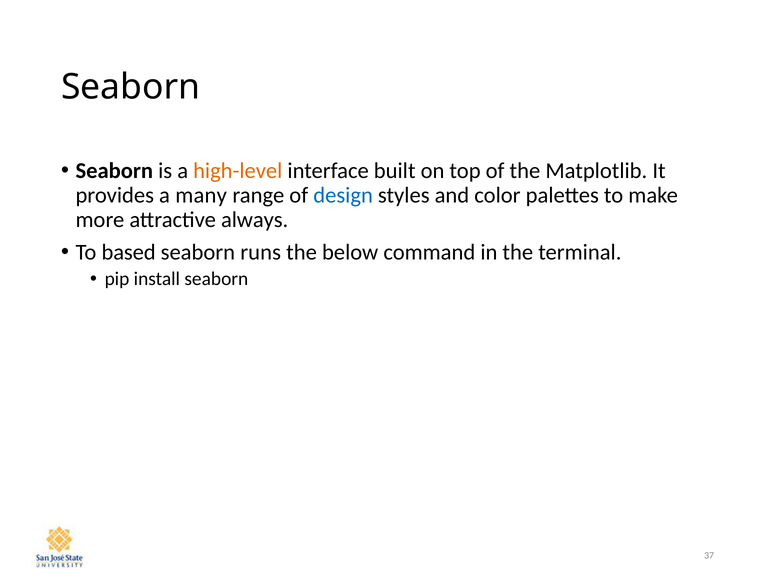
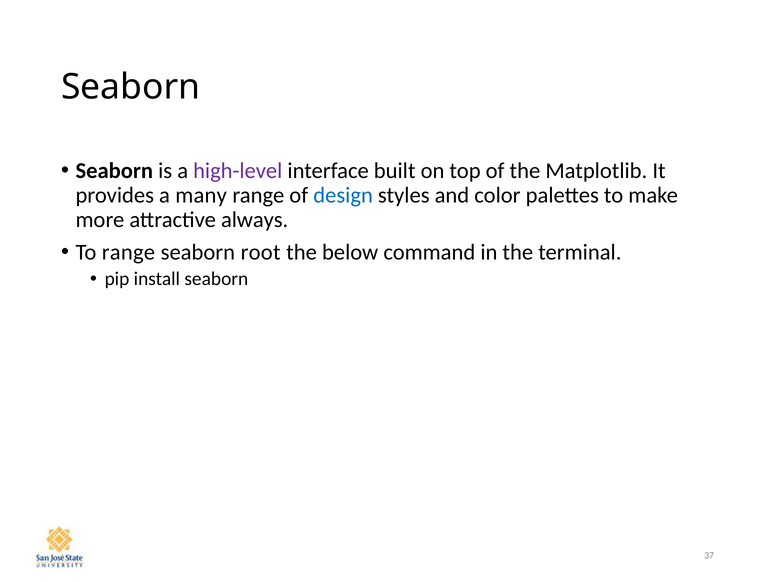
high-level colour: orange -> purple
To based: based -> range
runs: runs -> root
